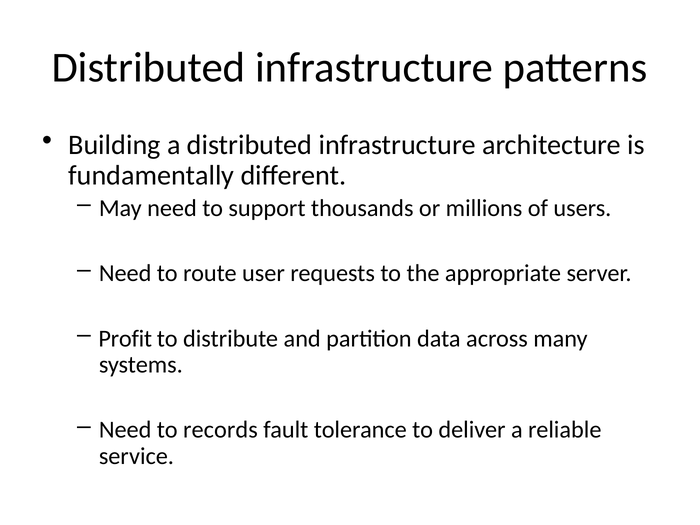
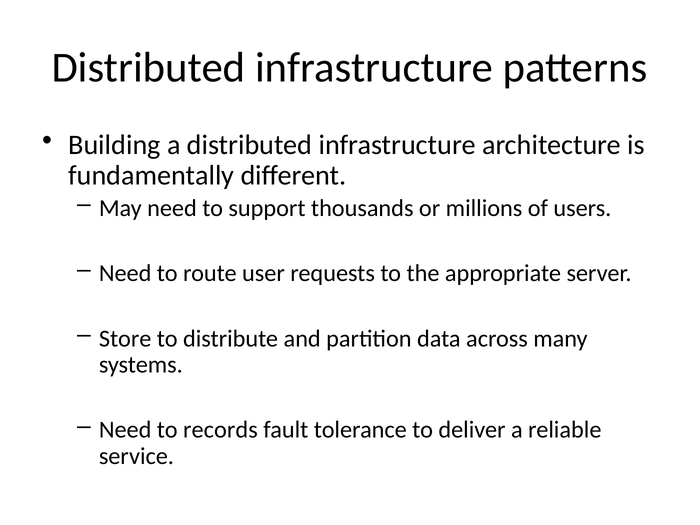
Profit: Profit -> Store
